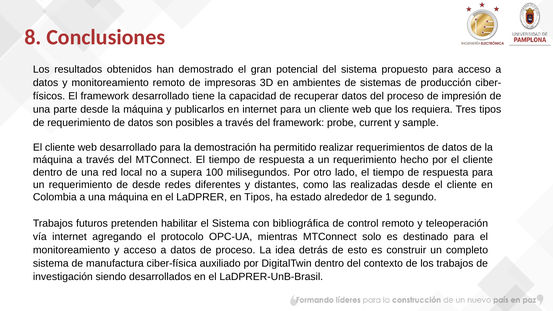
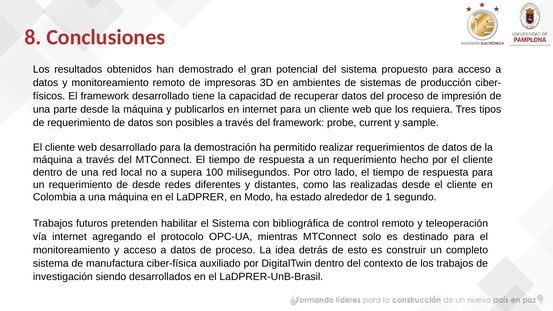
en Tipos: Tipos -> Modo
